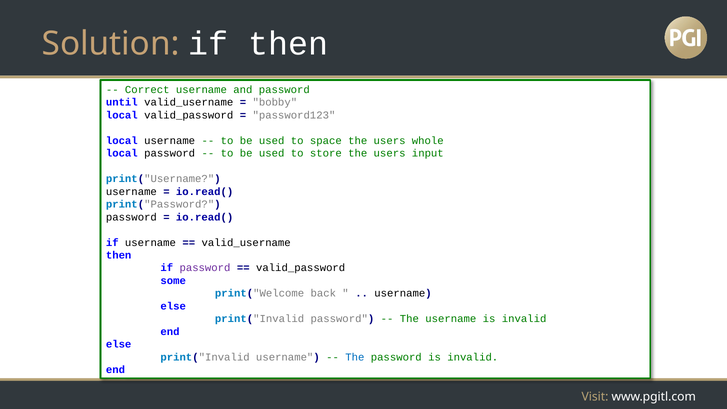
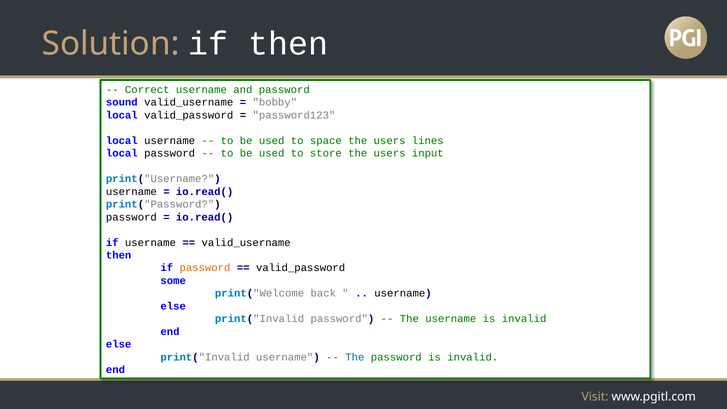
until: until -> sound
whole: whole -> lines
password at (205, 268) colour: purple -> orange
